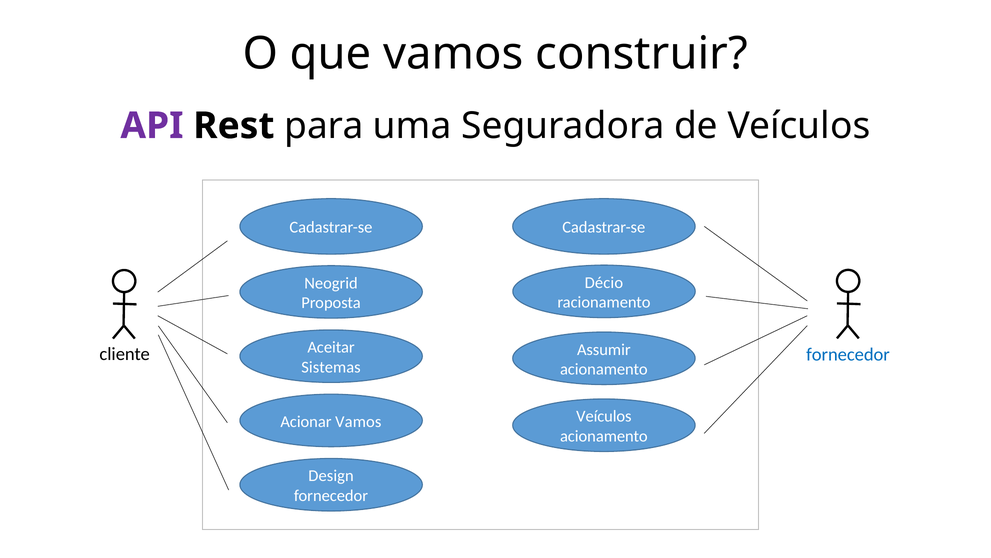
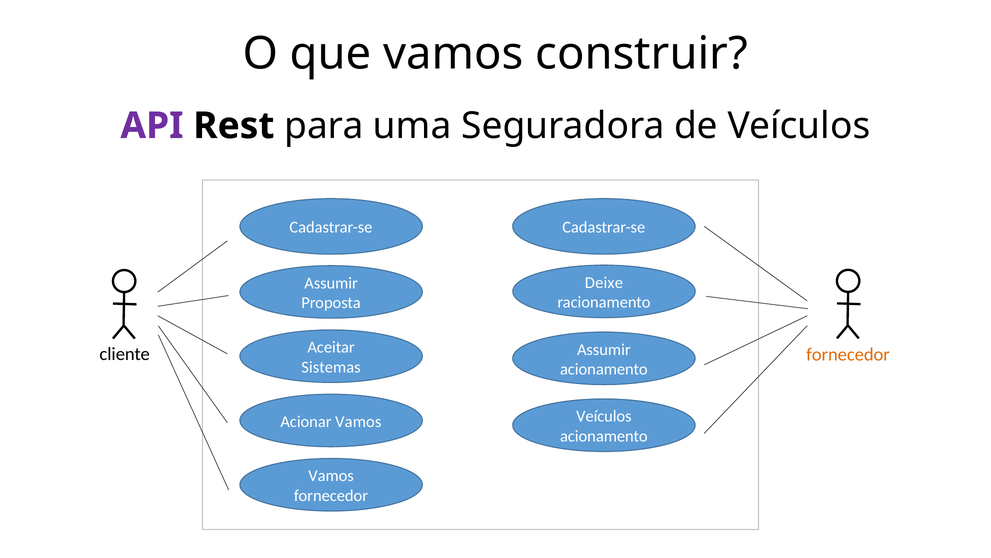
Décio: Décio -> Deixe
Neogrid at (331, 283): Neogrid -> Assumir
fornecedor at (848, 354) colour: blue -> orange
Design at (331, 475): Design -> Vamos
